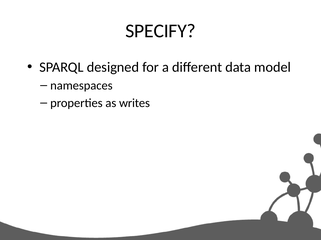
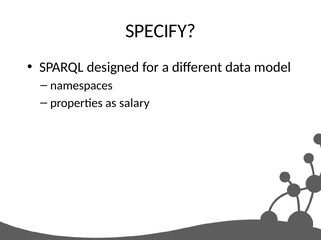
writes: writes -> salary
